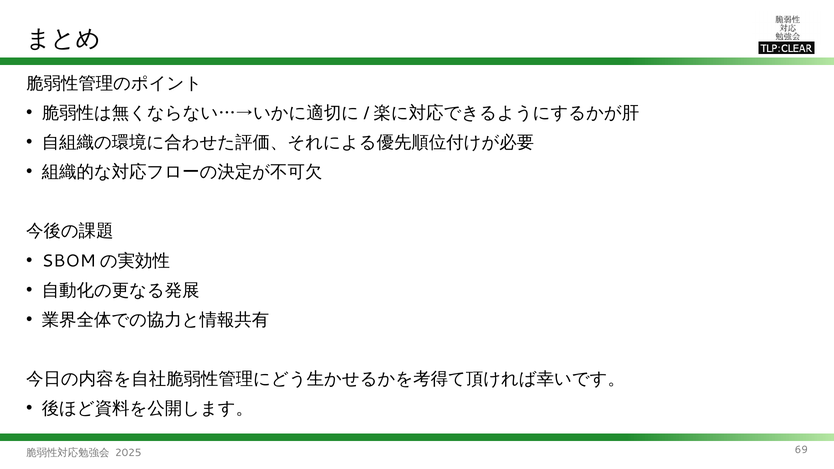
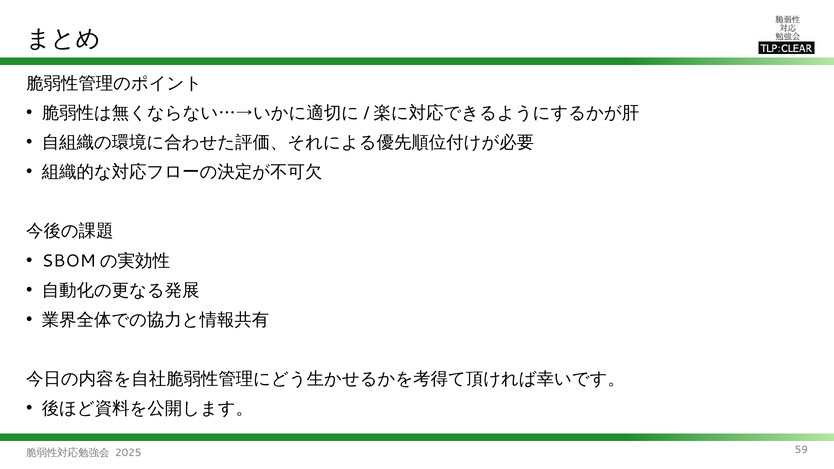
69: 69 -> 59
